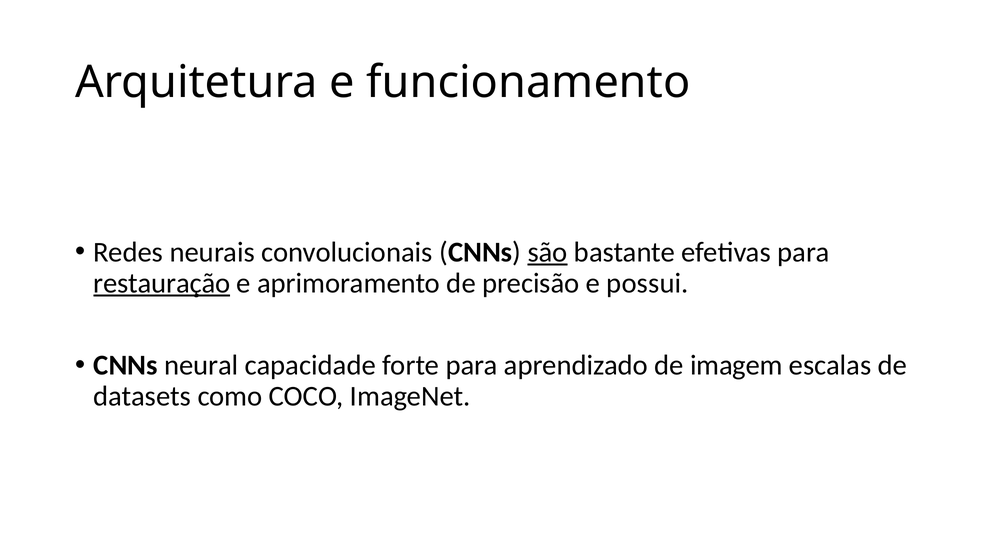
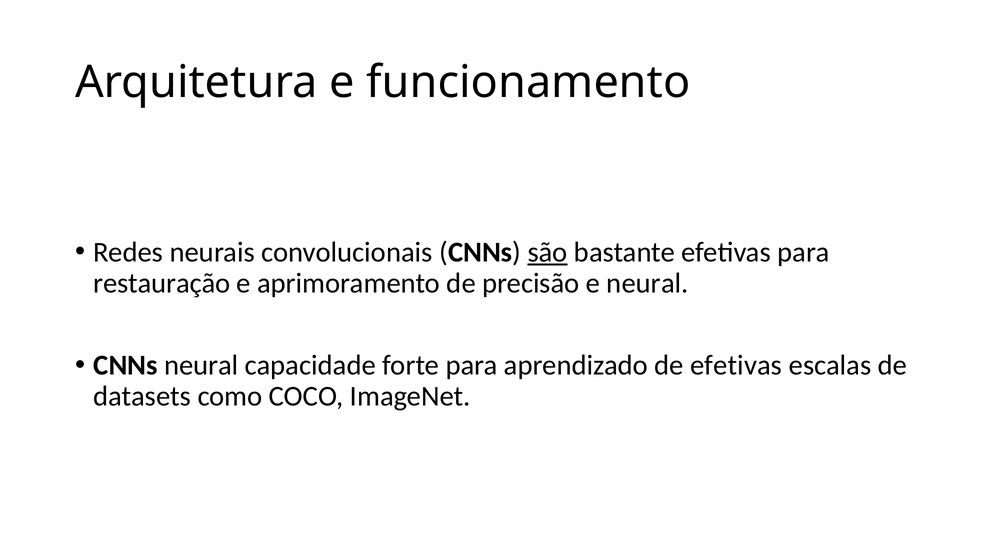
restauração underline: present -> none
e possui: possui -> neural
de imagem: imagem -> efetivas
